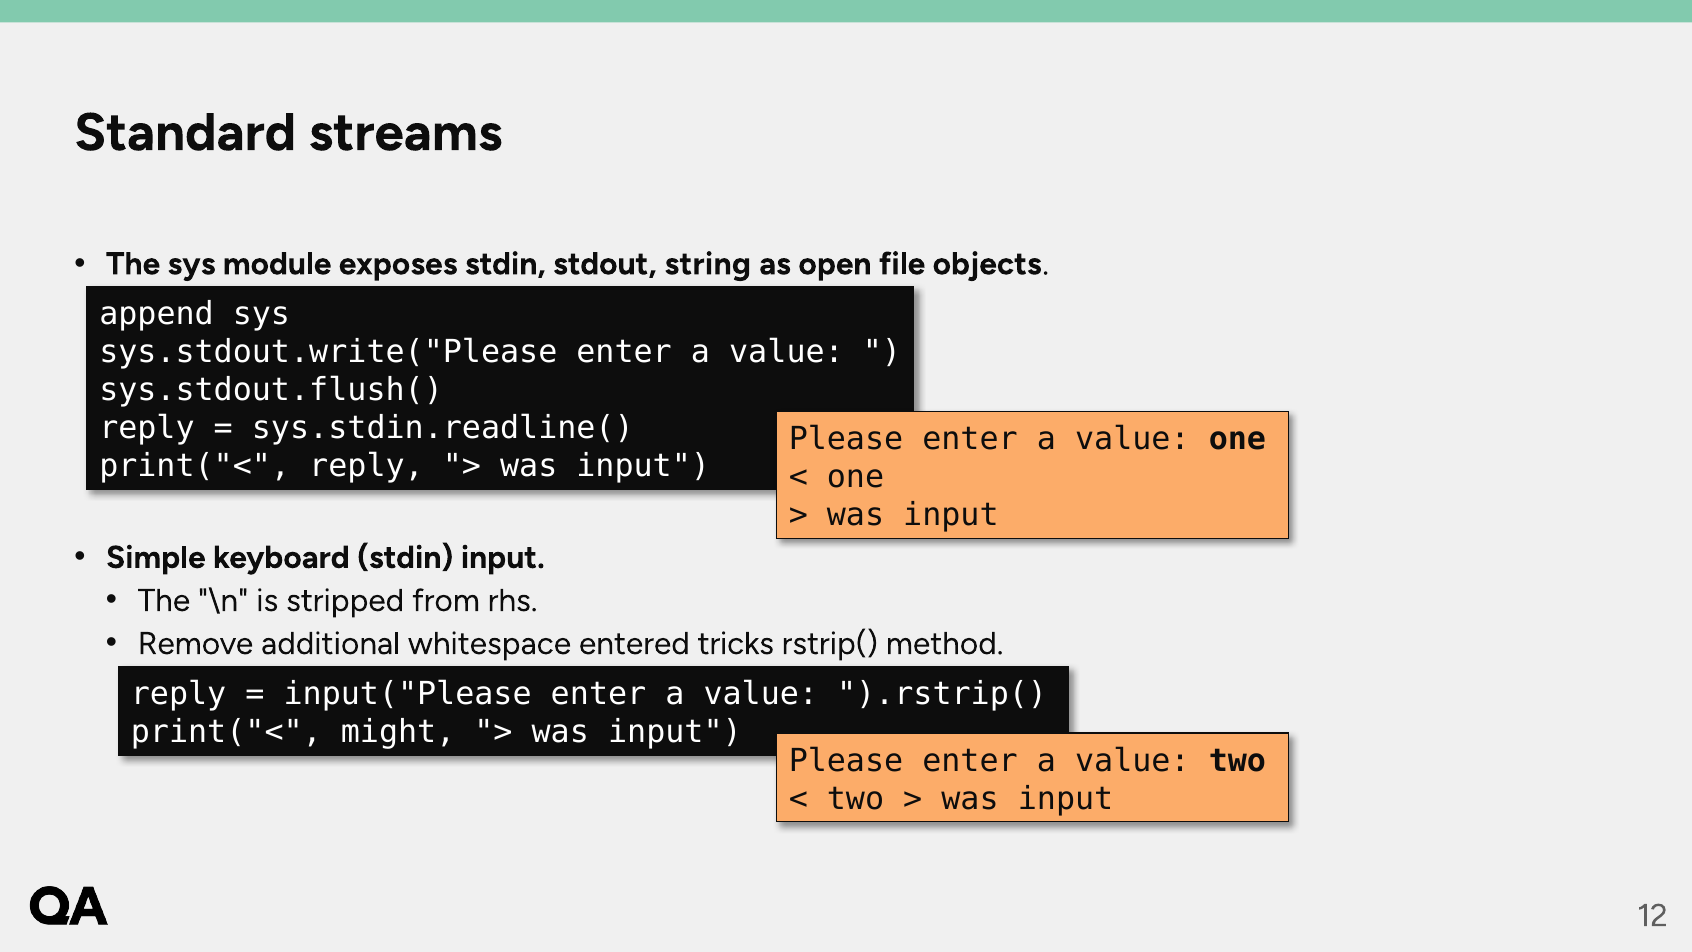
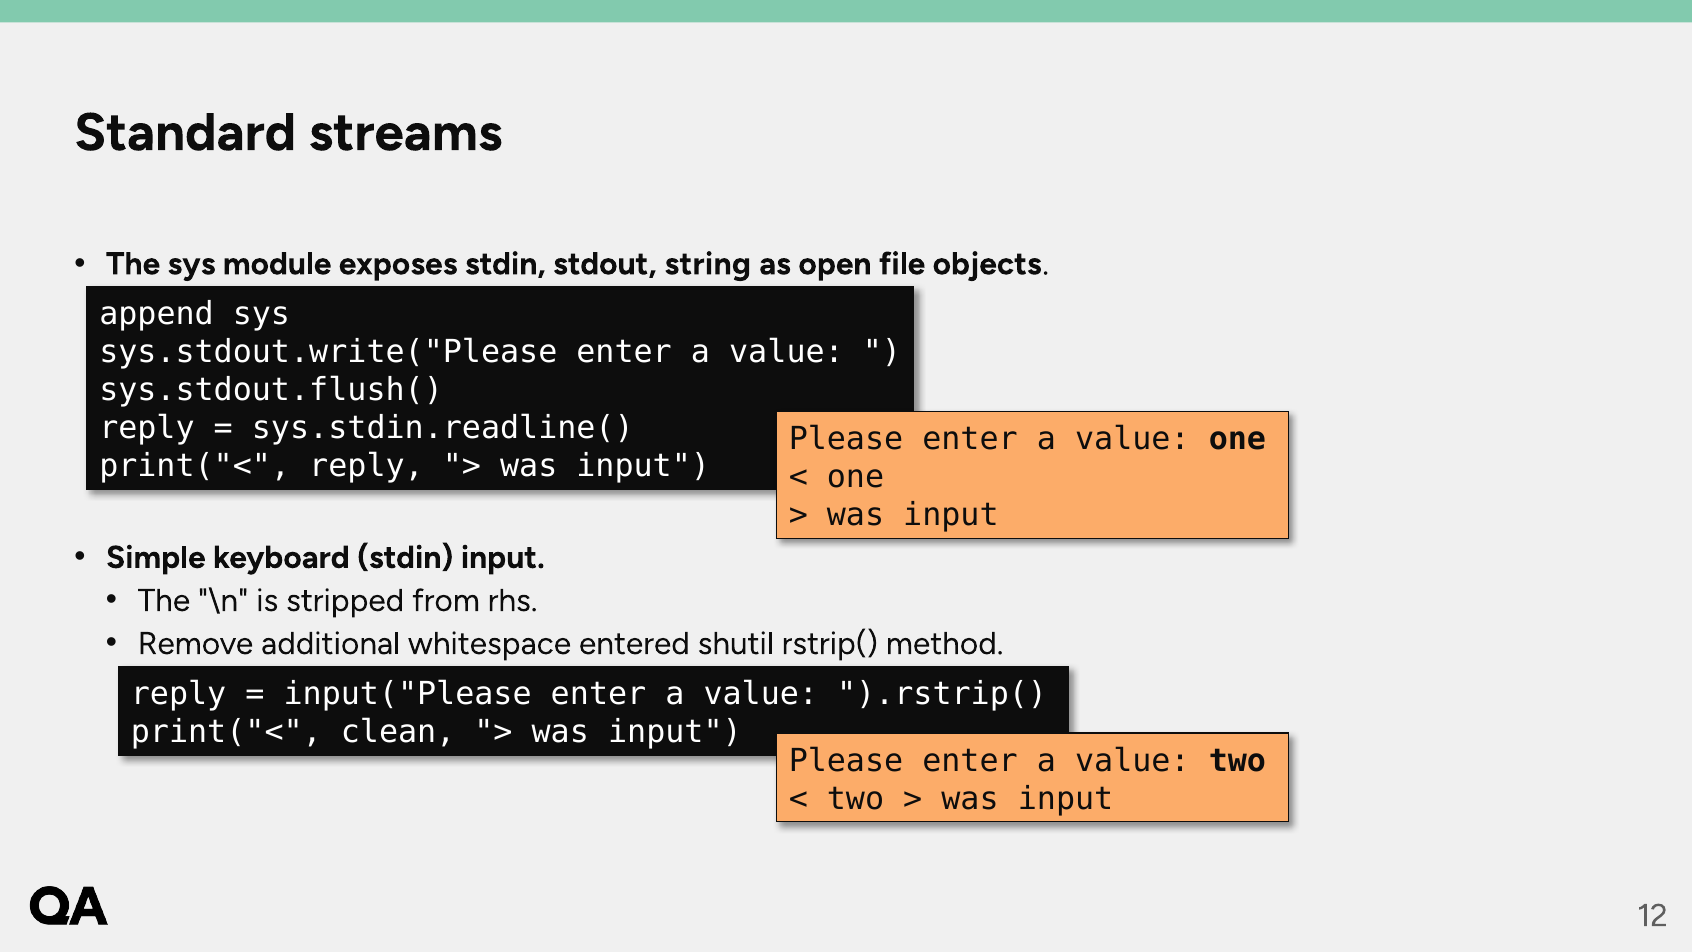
tricks: tricks -> shutil
might: might -> clean
